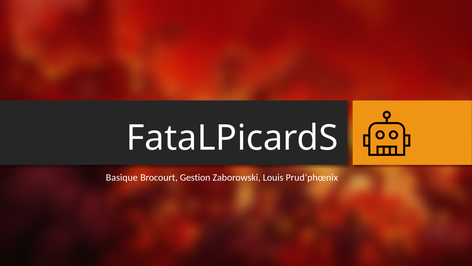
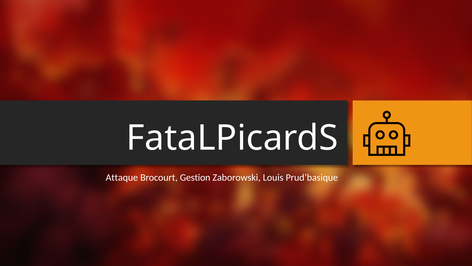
Basique: Basique -> Attaque
Prud’phœnix: Prud’phœnix -> Prud’basique
